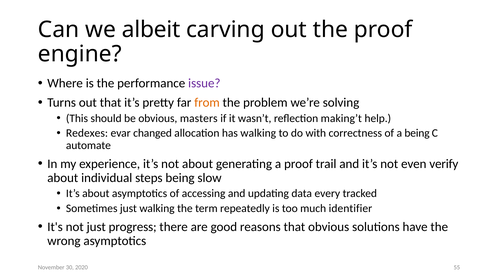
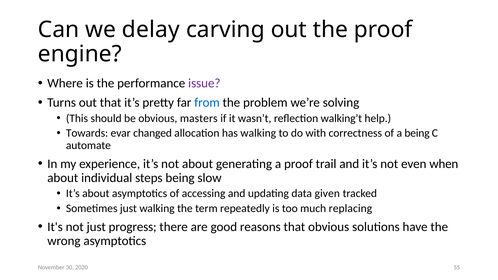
albeit: albeit -> delay
from colour: orange -> blue
making’t: making’t -> walking’t
Redexes: Redexes -> Towards
verify: verify -> when
every: every -> given
identifier: identifier -> replacing
